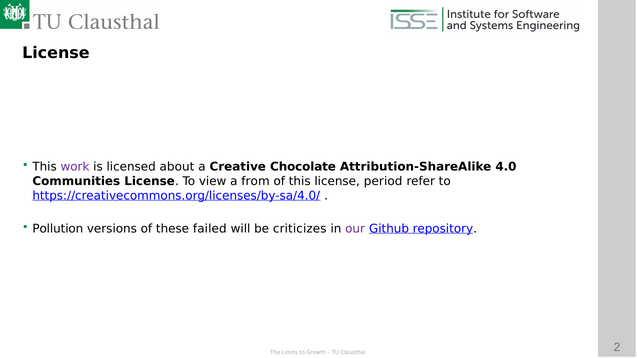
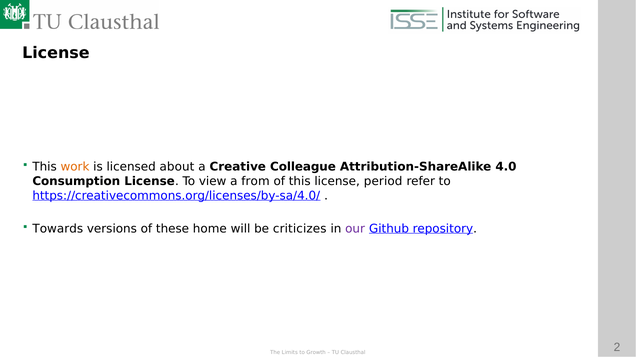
work colour: purple -> orange
Chocolate: Chocolate -> Colleague
Communities: Communities -> Consumption
Pollution: Pollution -> Towards
failed: failed -> home
